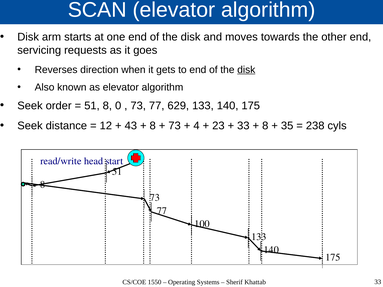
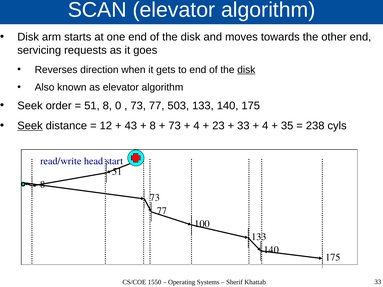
629: 629 -> 503
Seek at (30, 126) underline: none -> present
8 at (265, 126): 8 -> 4
